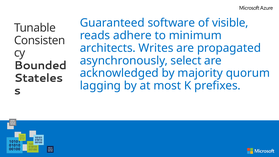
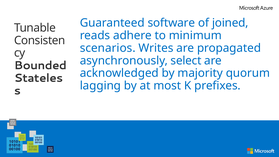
visible: visible -> joined
architects: architects -> scenarios
